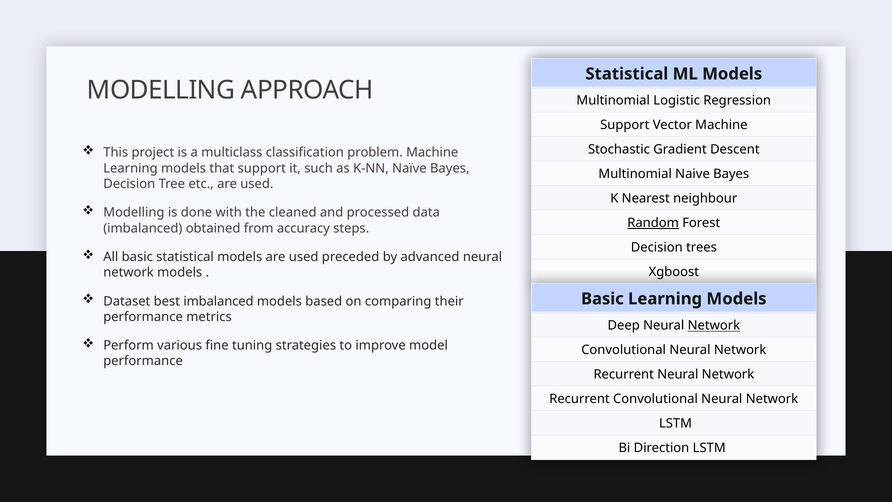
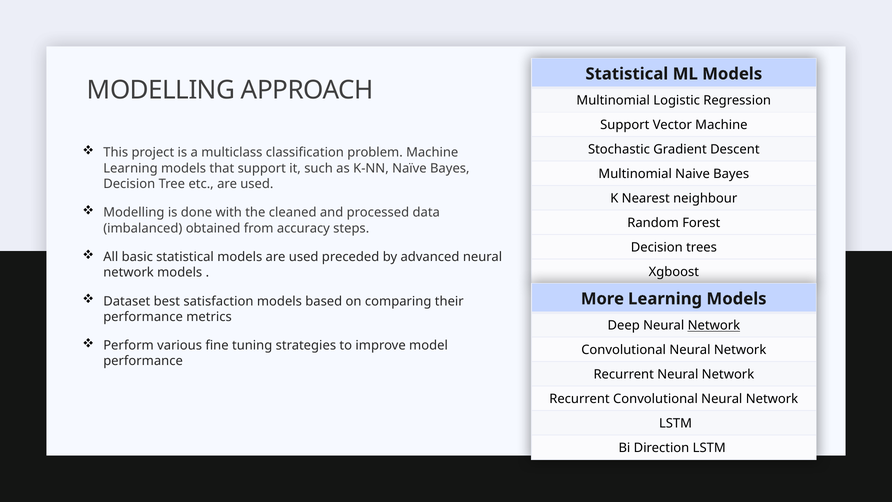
Random underline: present -> none
best imbalanced: imbalanced -> satisfaction
Basic at (602, 299): Basic -> More
